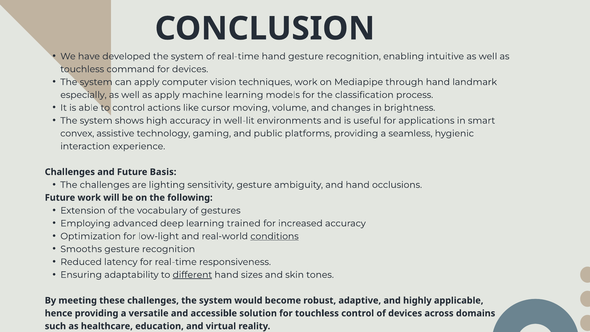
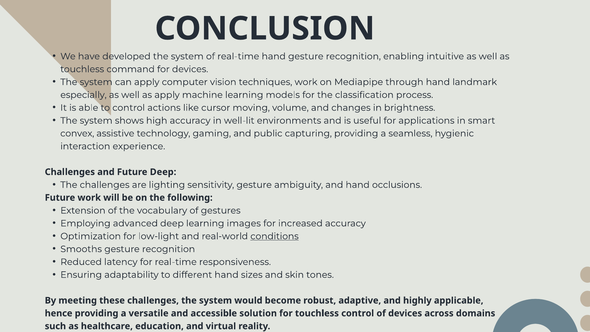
platforms: platforms -> capturing
Future Basis: Basis -> Deep
trained: trained -> images
different underline: present -> none
